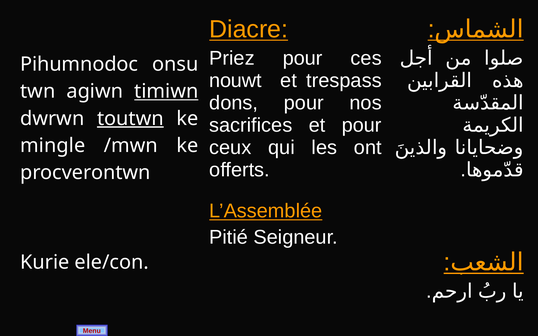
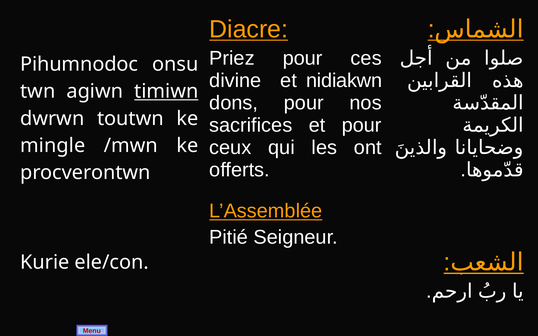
nouwt: nouwt -> divine
trespass: trespass -> nidiakwn
toutwn underline: present -> none
